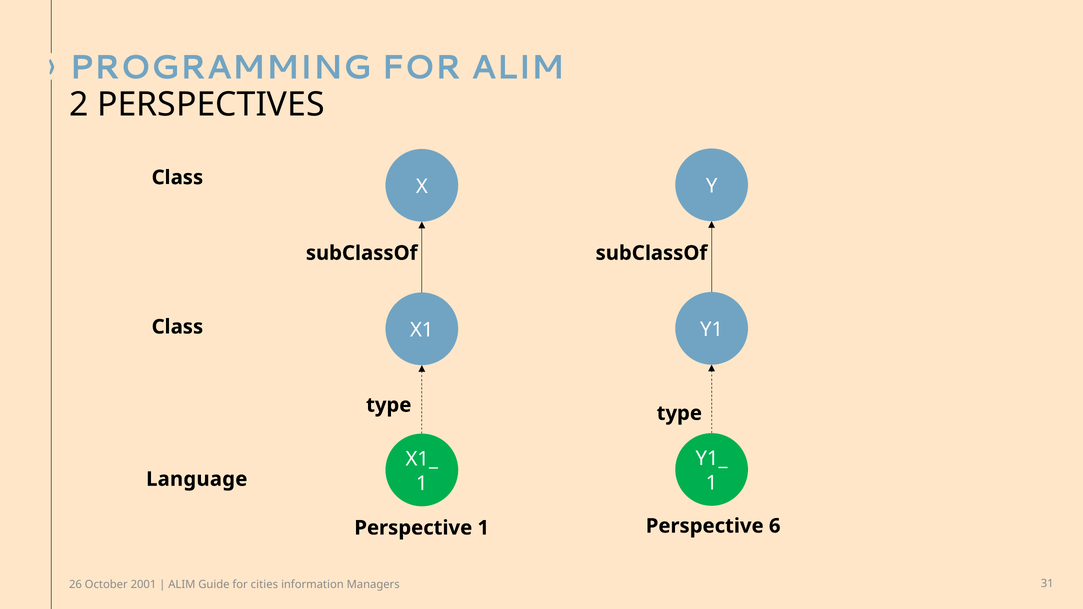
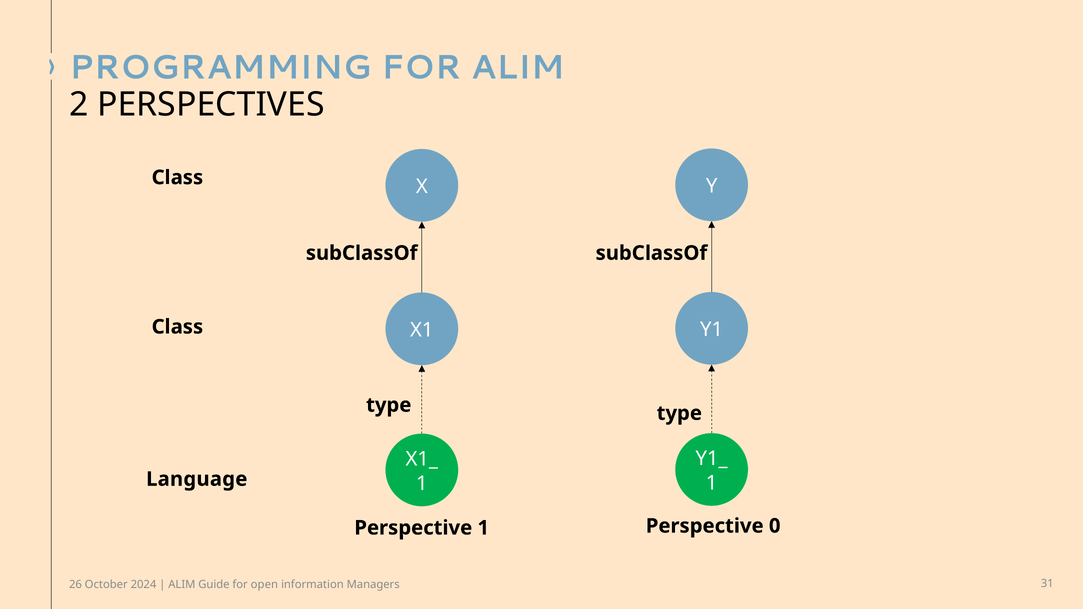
6: 6 -> 0
2001: 2001 -> 2024
cities: cities -> open
